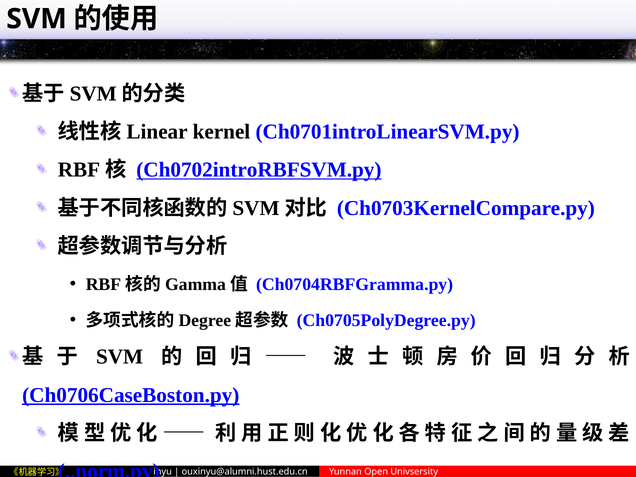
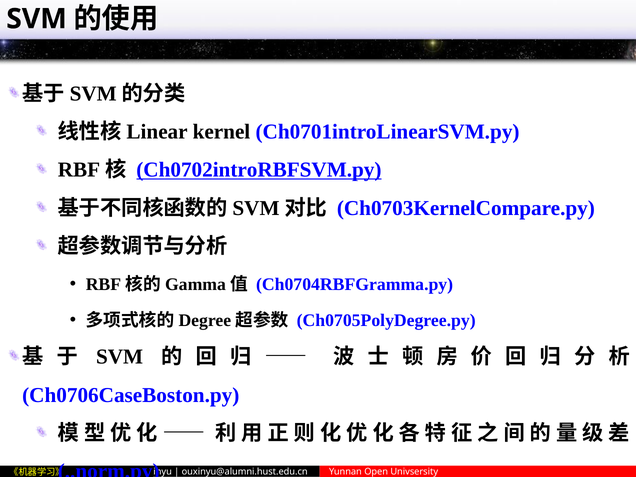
Ch0706CaseBoston.py underline: present -> none
